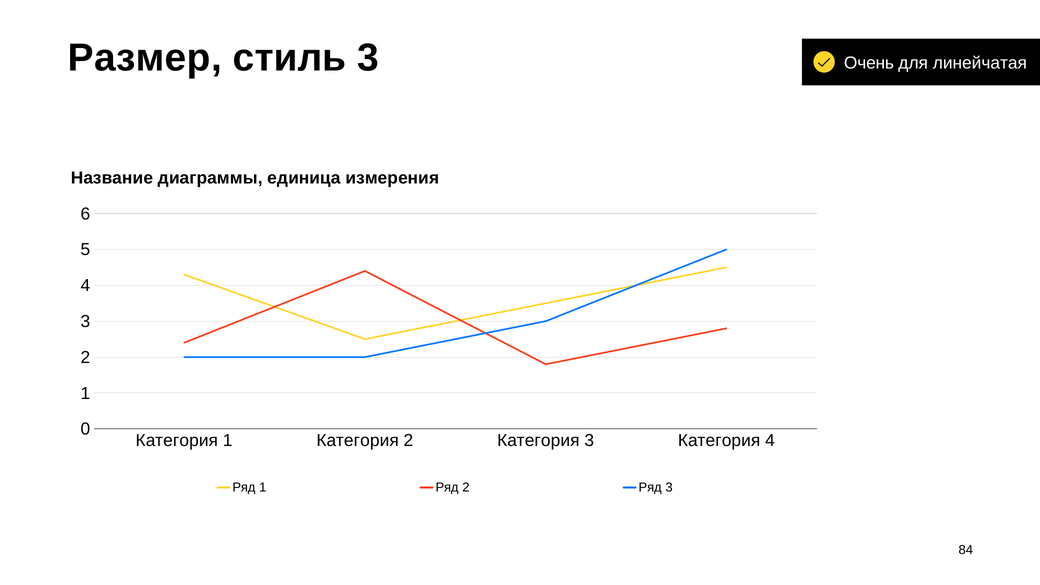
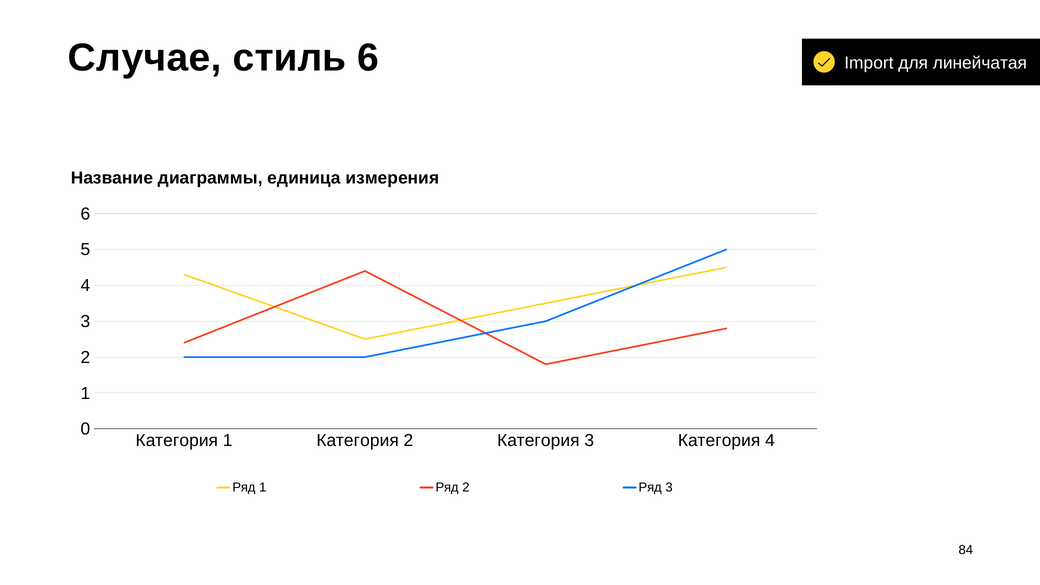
Размер: Размер -> Случае
стиль 3: 3 -> 6
Очень: Очень -> Import
